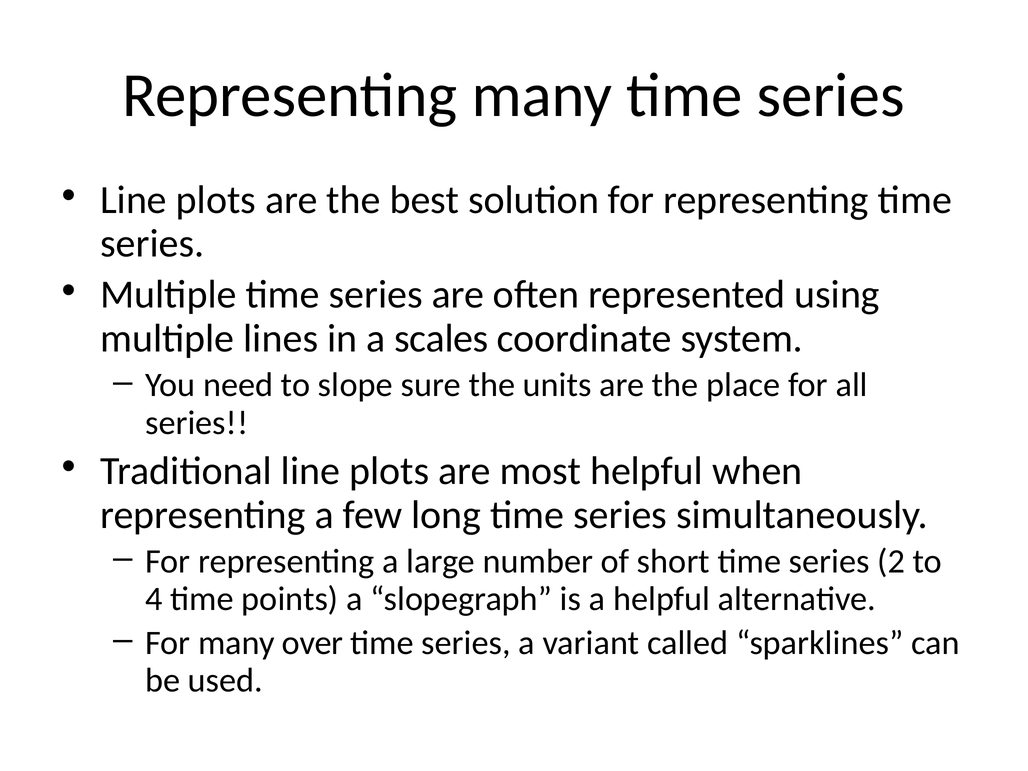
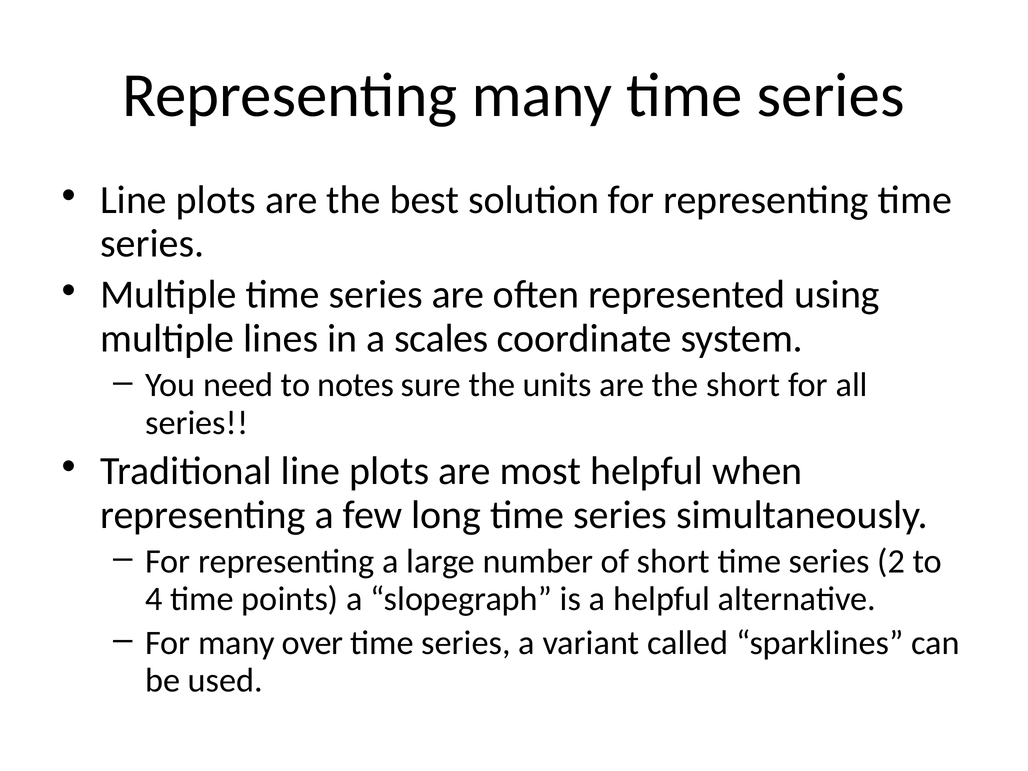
slope: slope -> notes
the place: place -> short
